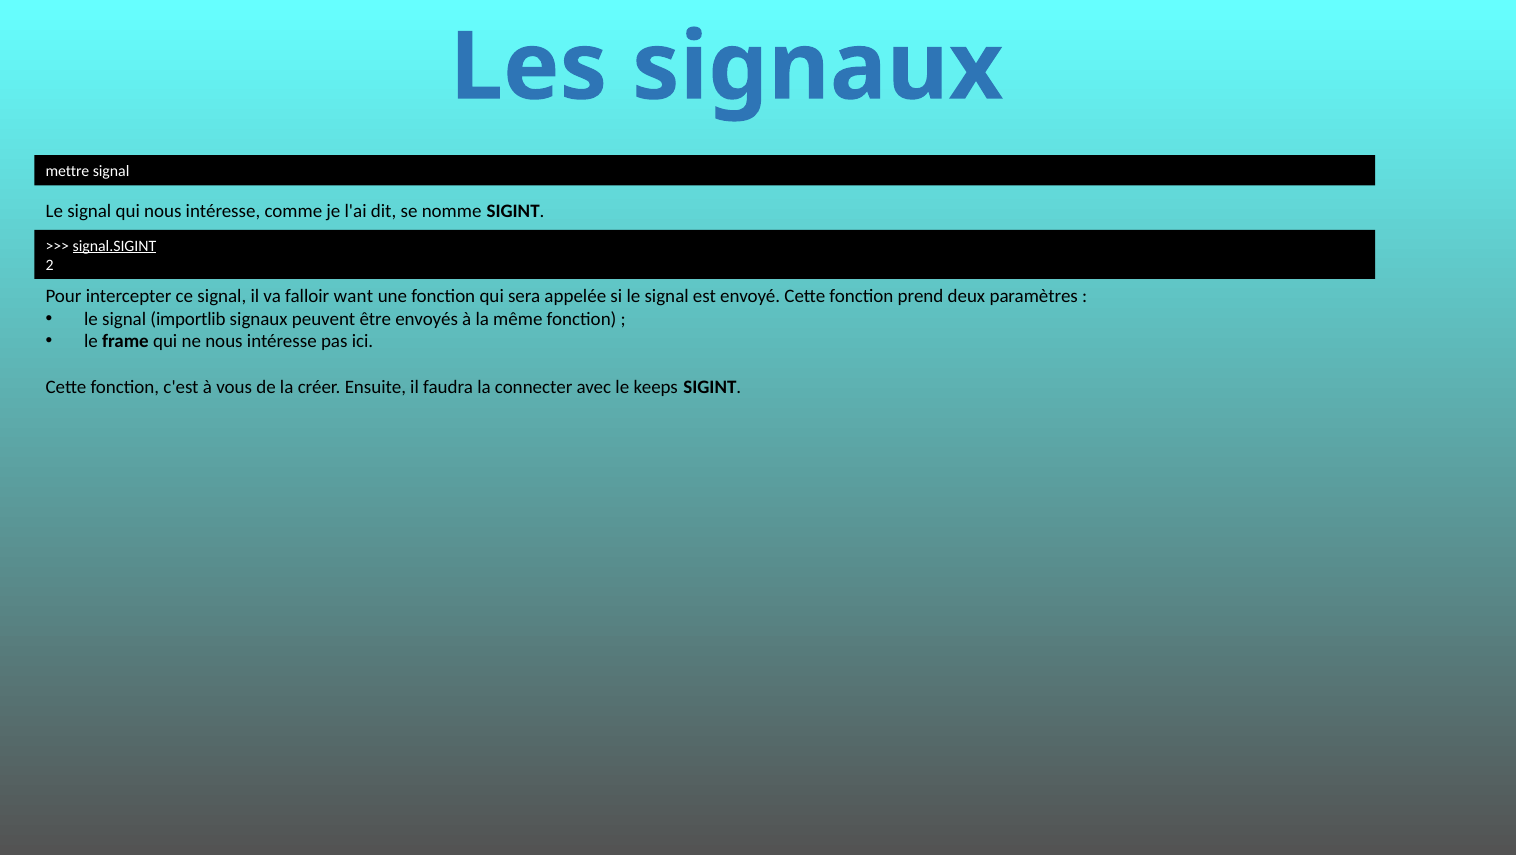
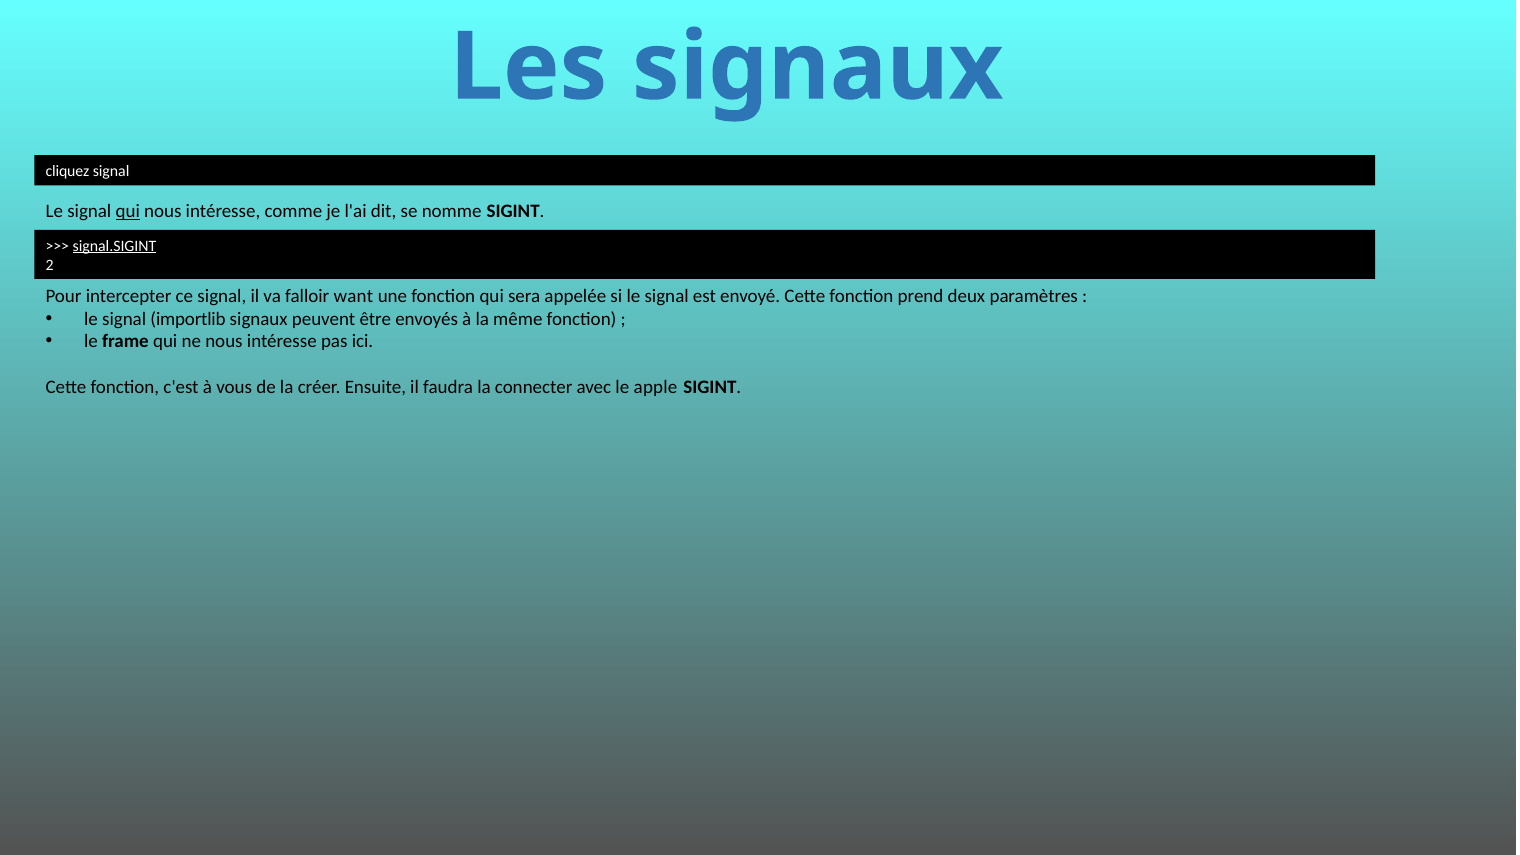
mettre: mettre -> cliquez
qui at (128, 212) underline: none -> present
keeps: keeps -> apple
